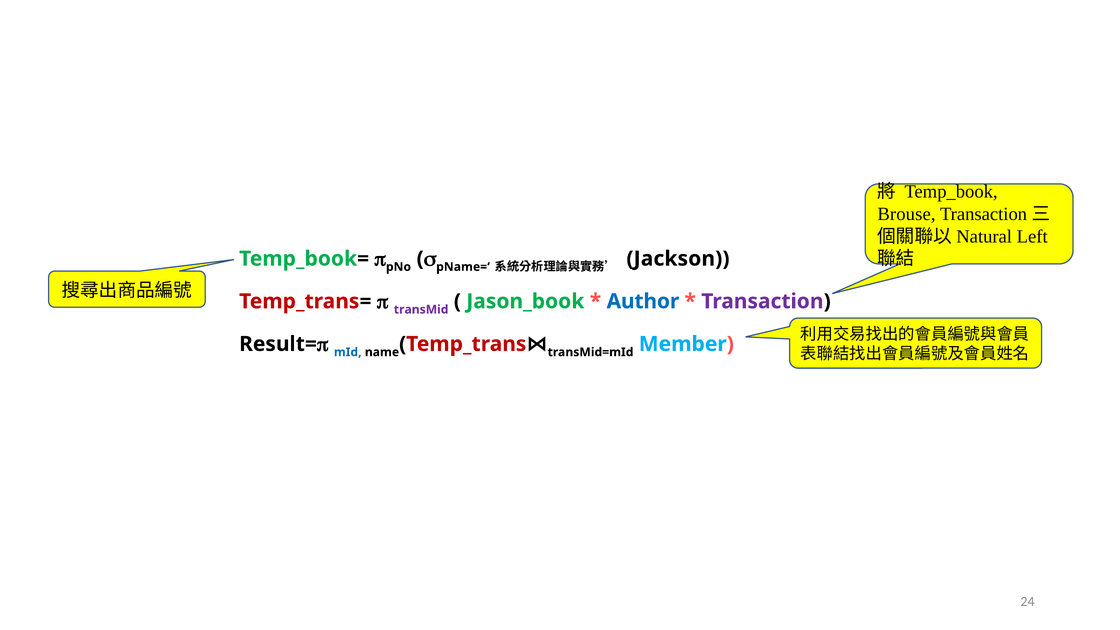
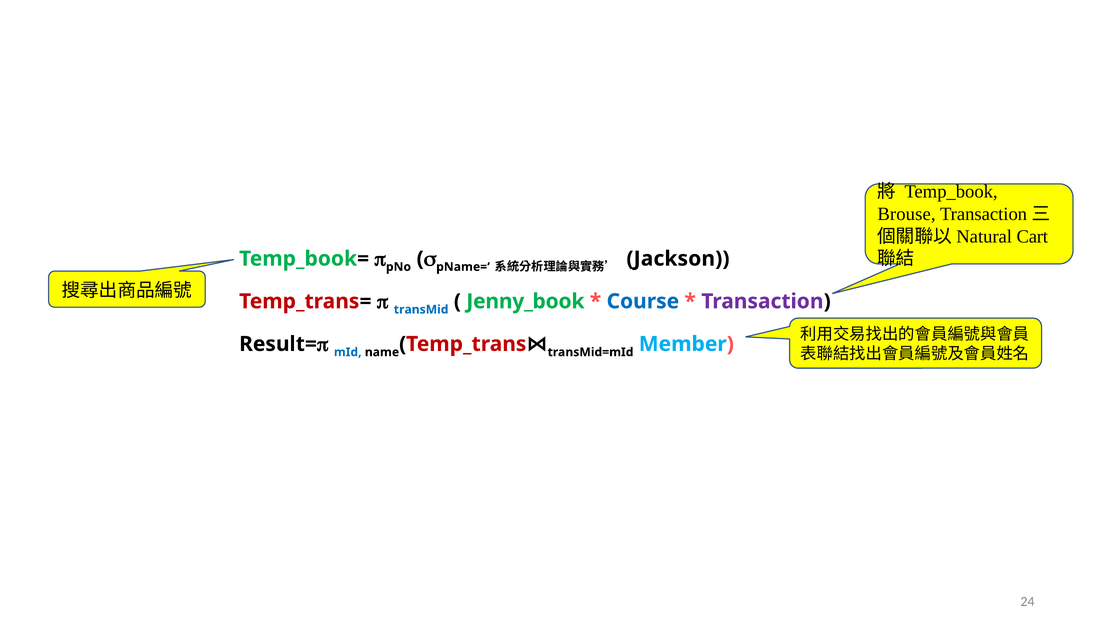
Left: Left -> Cart
transMid colour: purple -> blue
Jason_book: Jason_book -> Jenny_book
Author: Author -> Course
